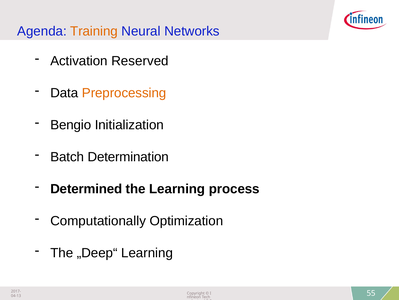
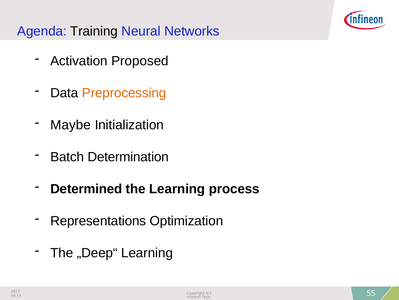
Training colour: orange -> black
Activation Reserved: Reserved -> Proposed
Bengio: Bengio -> Maybe
Computationally: Computationally -> Representations
